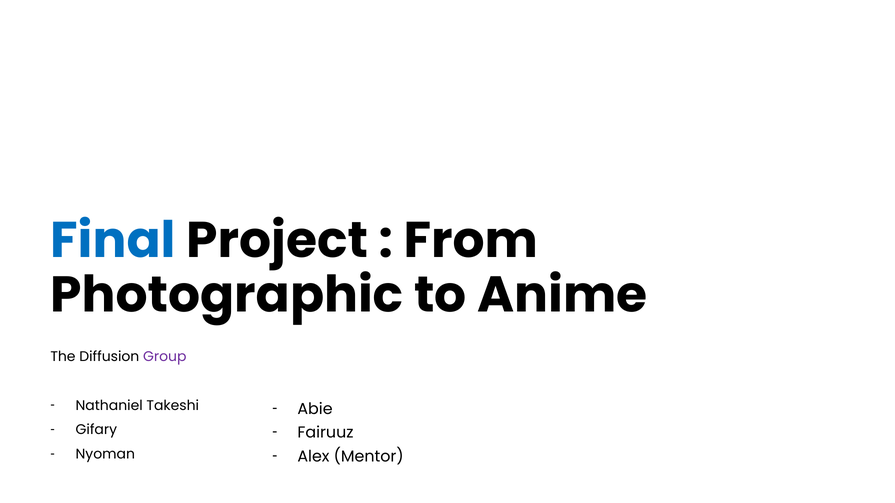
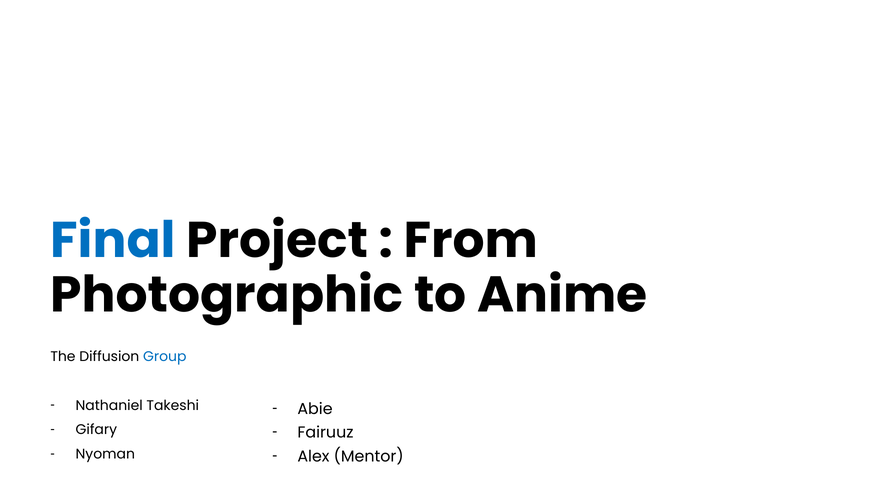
Group colour: purple -> blue
